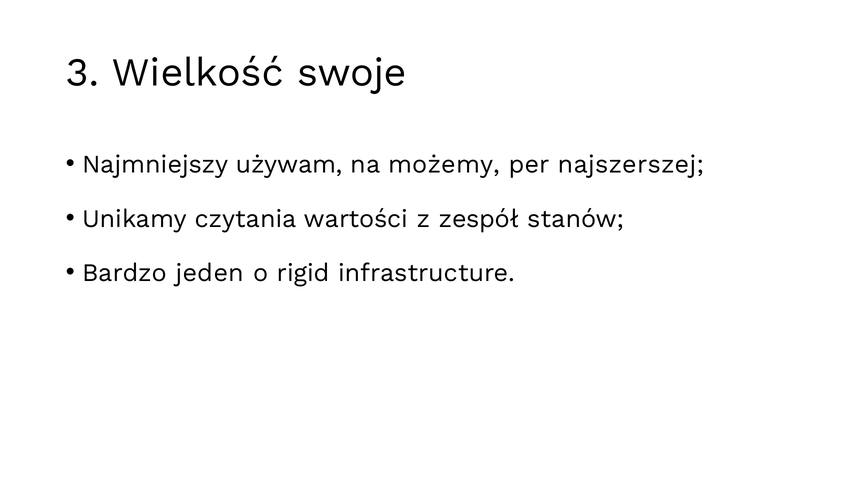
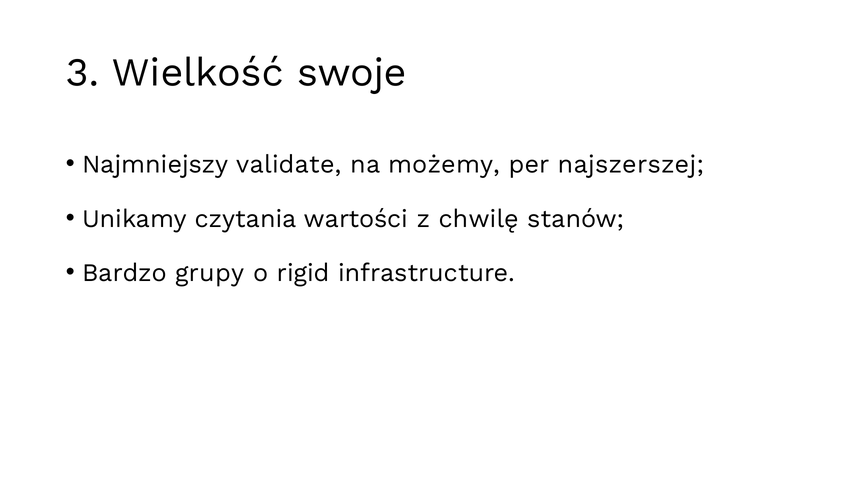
używam: używam -> validate
zespół: zespół -> chwilę
jeden: jeden -> grupy
